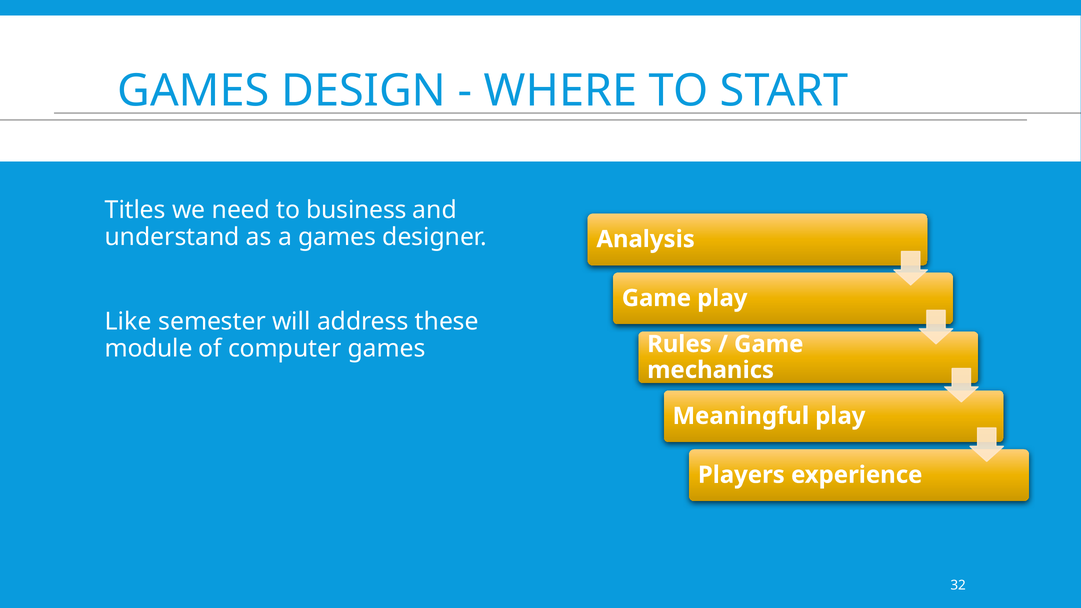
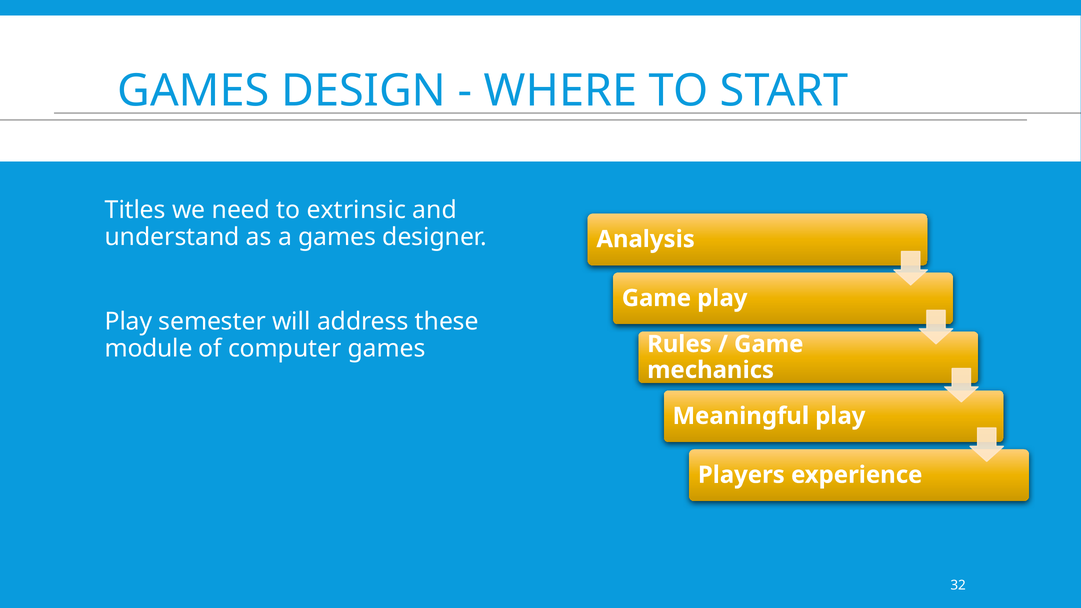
business: business -> extrinsic
Like at (128, 322): Like -> Play
